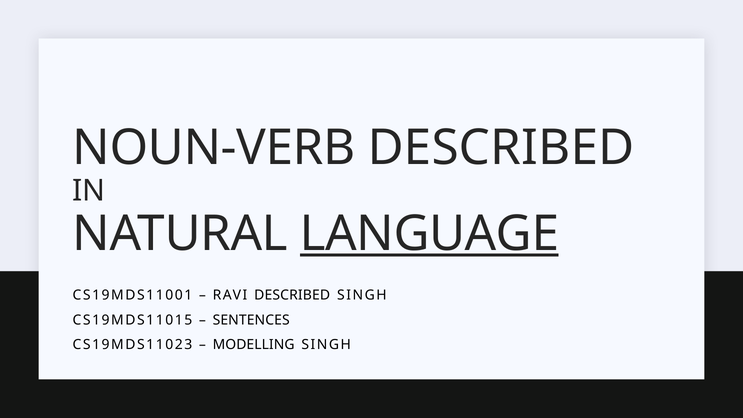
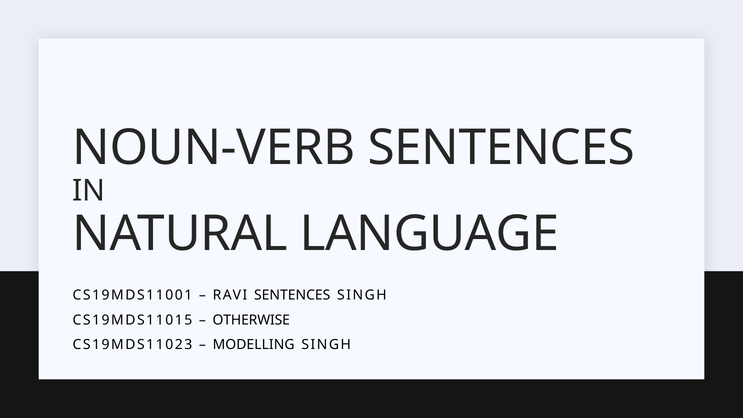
NOUN-VERB DESCRIBED: DESCRIBED -> SENTENCES
LANGUAGE underline: present -> none
RAVI DESCRIBED: DESCRIBED -> SENTENCES
SENTENCES: SENTENCES -> OTHERWISE
